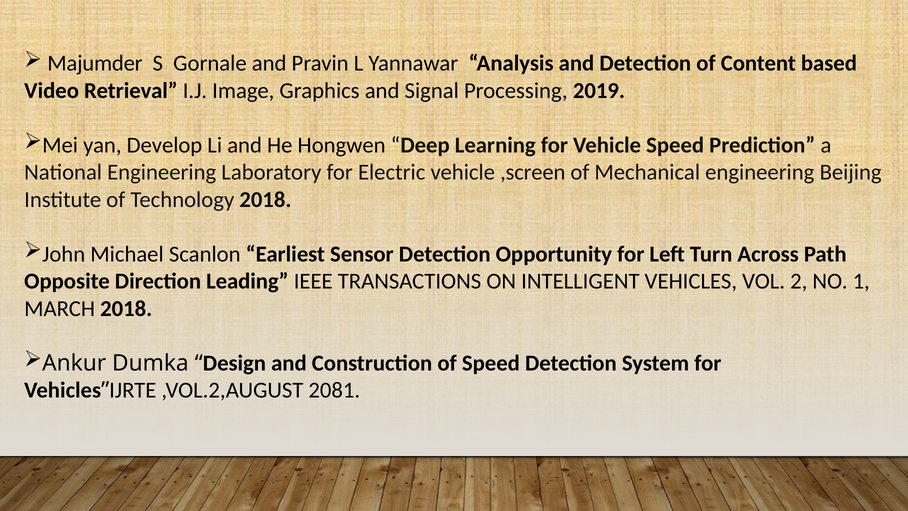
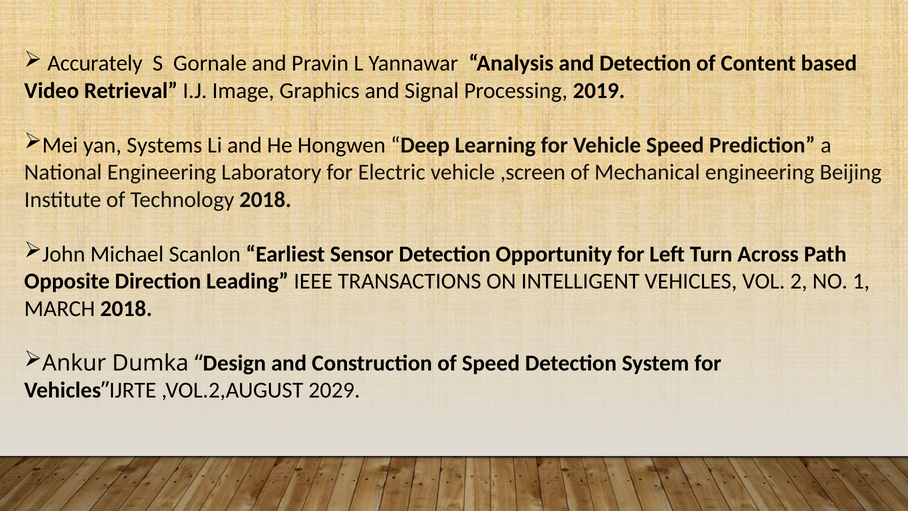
Majumder: Majumder -> Accurately
Develop: Develop -> Systems
2081: 2081 -> 2029
